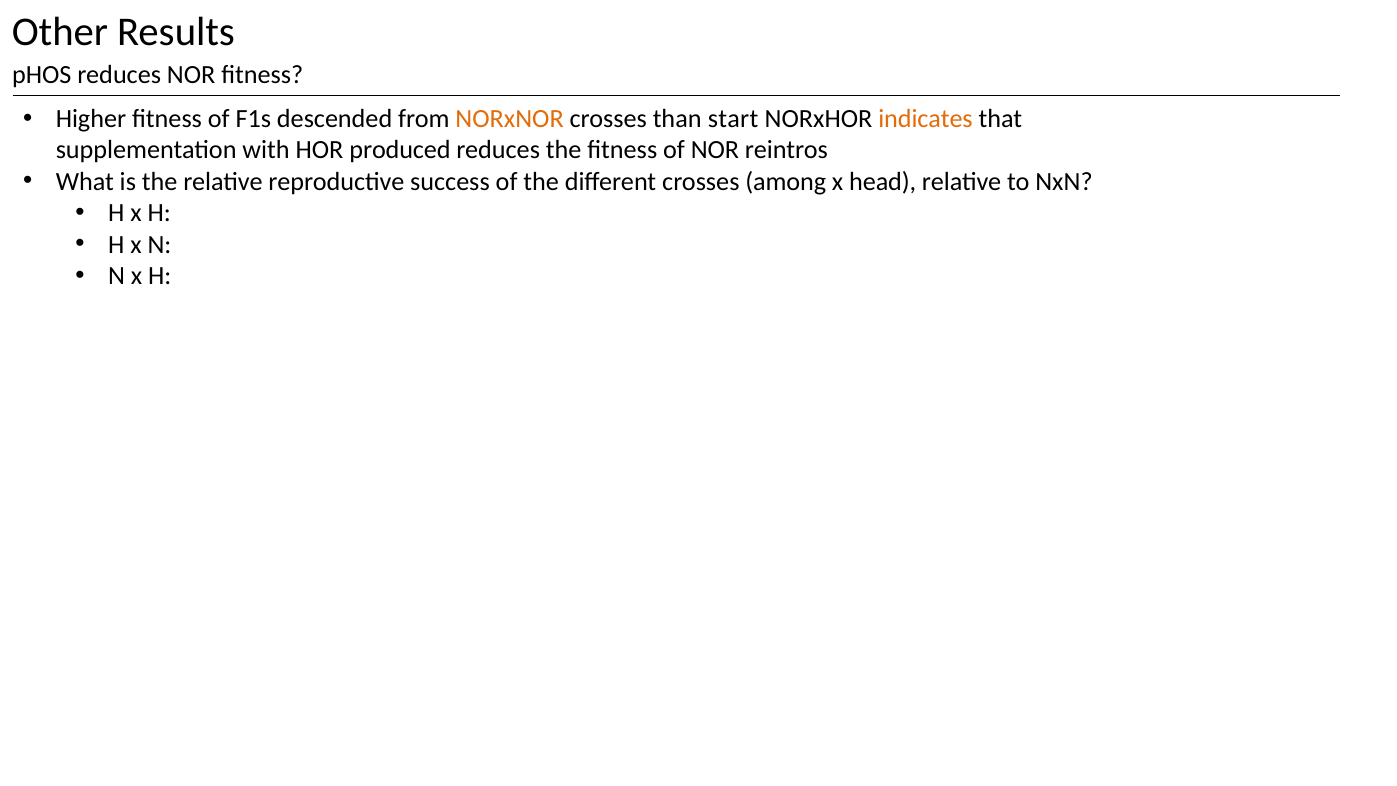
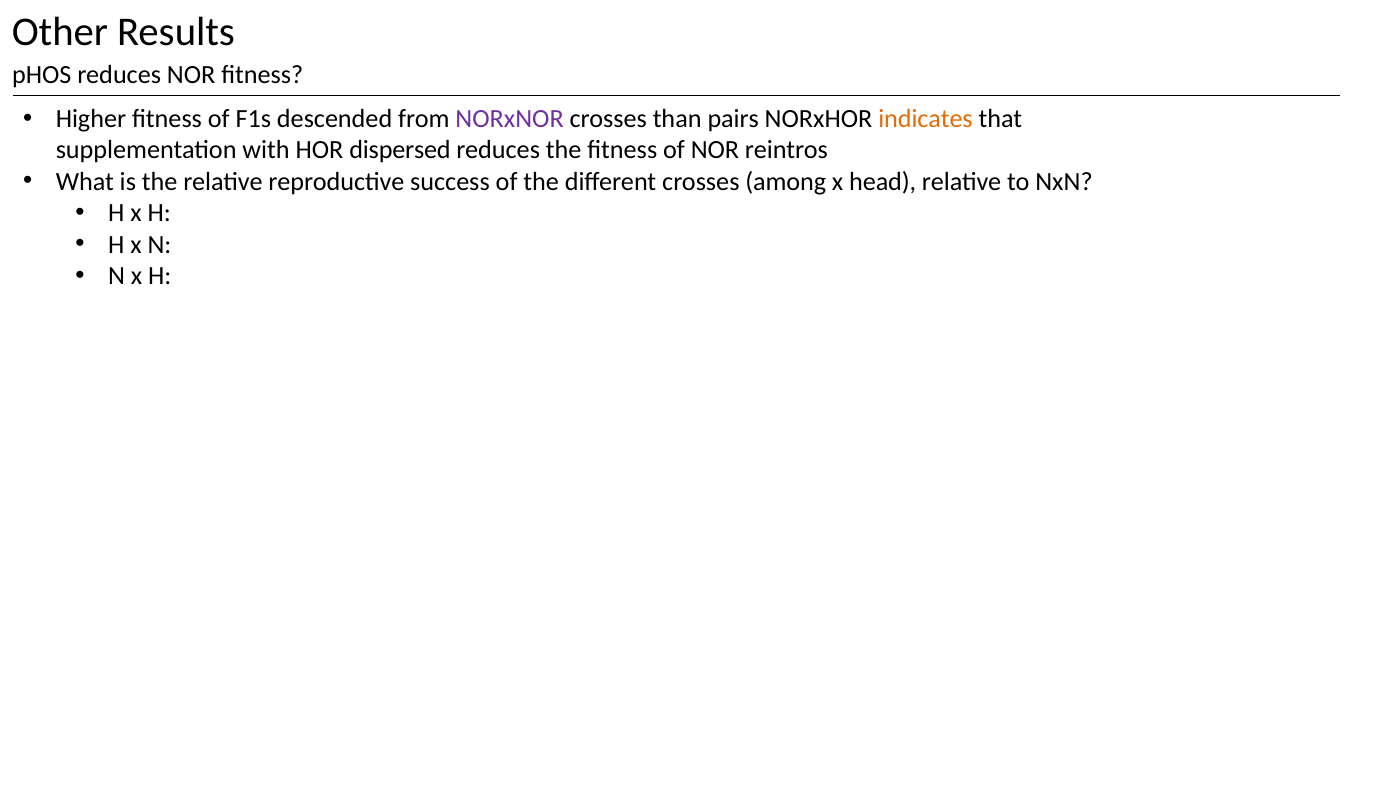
NORxNOR colour: orange -> purple
start: start -> pairs
produced: produced -> dispersed
